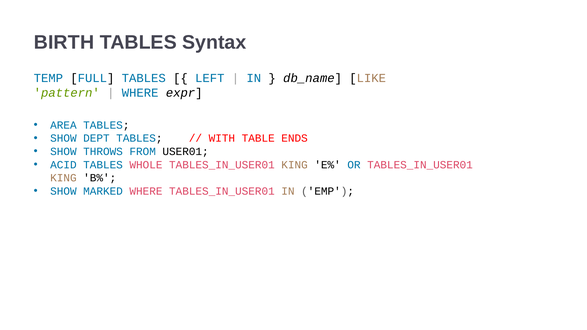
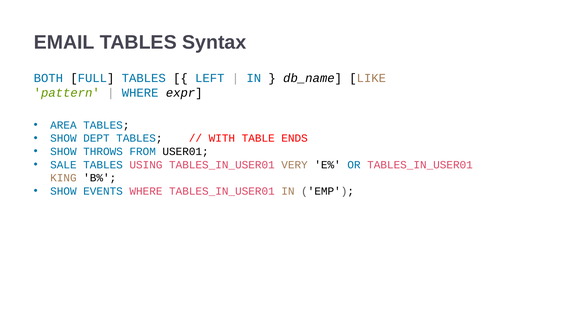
BIRTH: BIRTH -> EMAIL
TEMP: TEMP -> BOTH
ACID: ACID -> SALE
WHOLE: WHOLE -> USING
KING at (295, 165): KING -> VERY
MARKED: MARKED -> EVENTS
